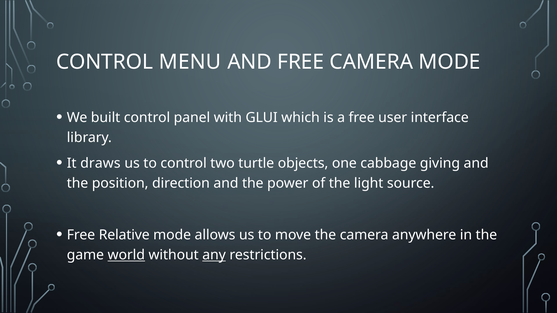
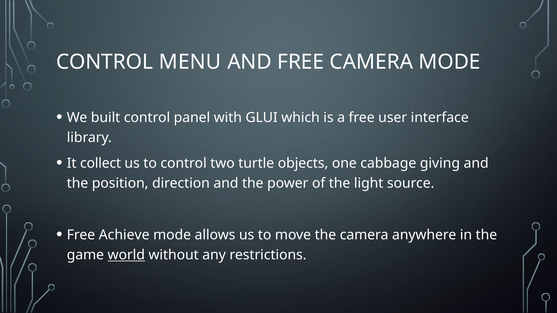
draws: draws -> collect
Relative: Relative -> Achieve
any underline: present -> none
